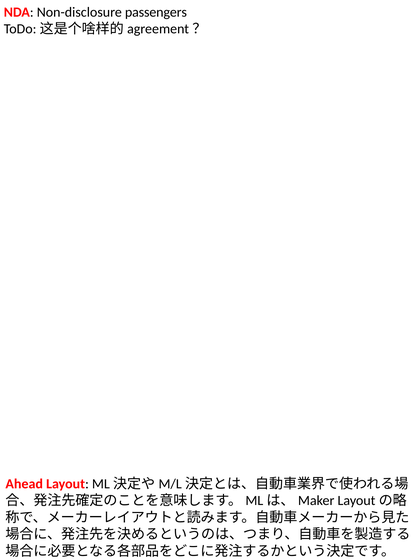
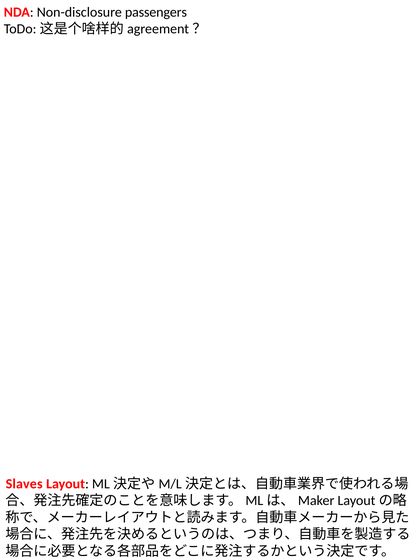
Ahead: Ahead -> Slaves
